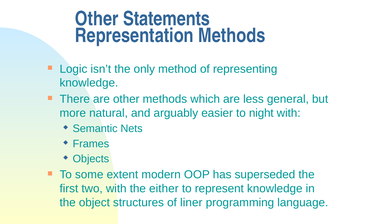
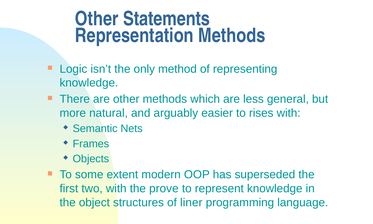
night: night -> rises
either: either -> prove
